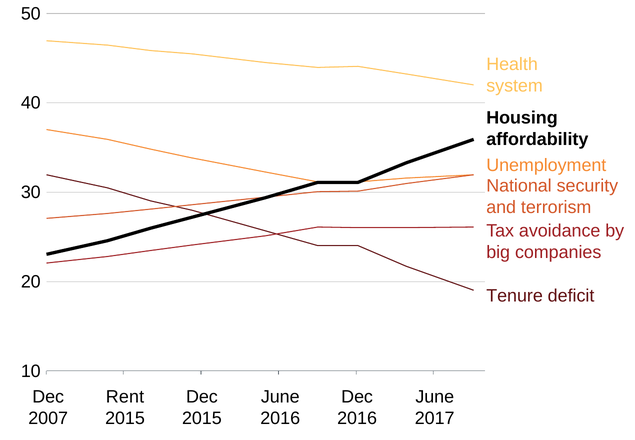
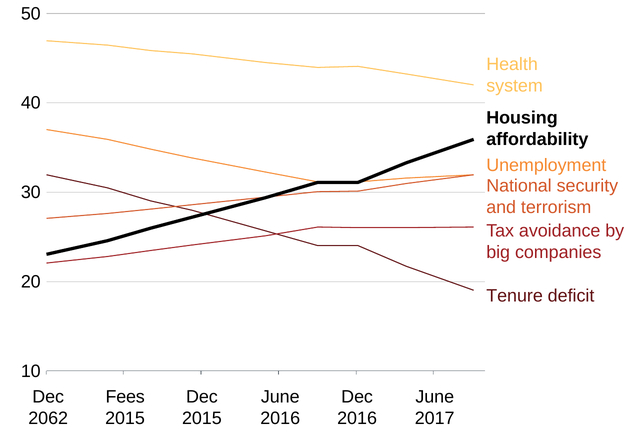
Rent: Rent -> Fees
2007: 2007 -> 2062
